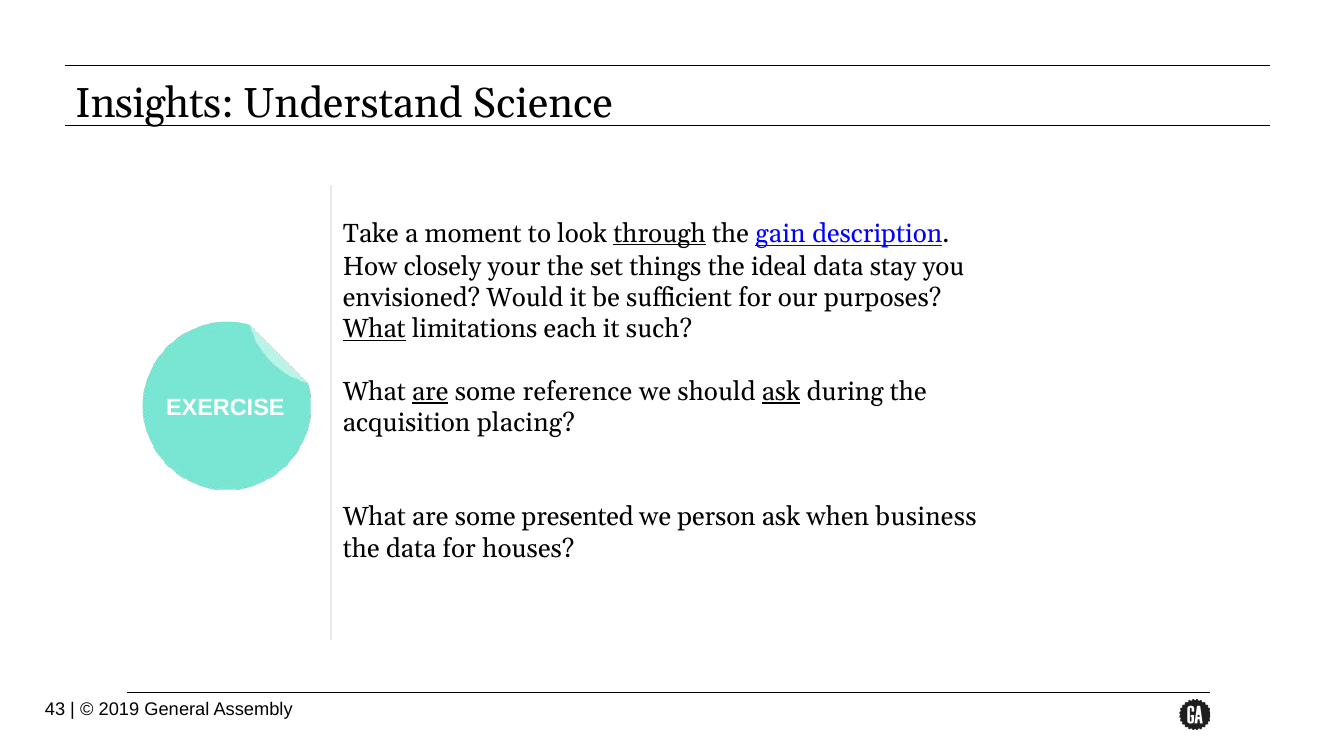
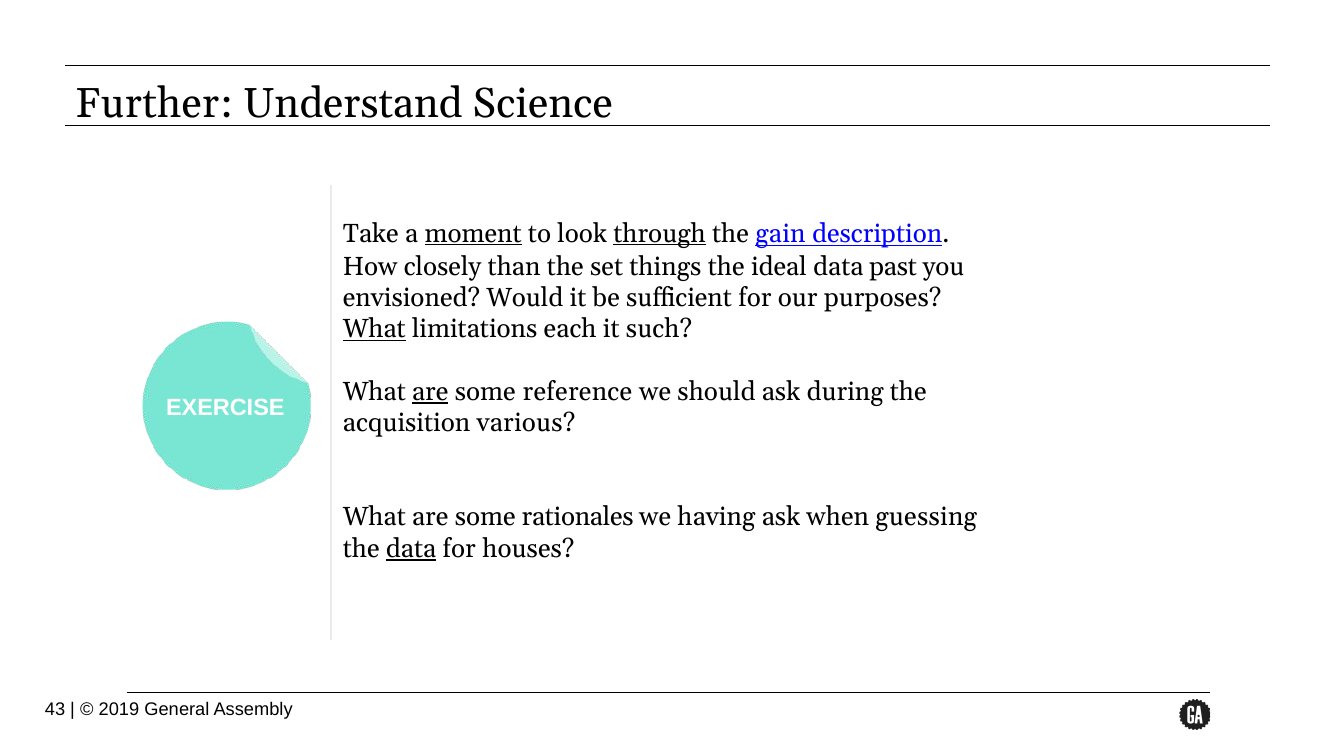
Insights: Insights -> Further
moment underline: none -> present
your: your -> than
stay: stay -> past
ask at (781, 392) underline: present -> none
placing: placing -> various
presented: presented -> rationales
person: person -> having
business: business -> guessing
data at (411, 548) underline: none -> present
